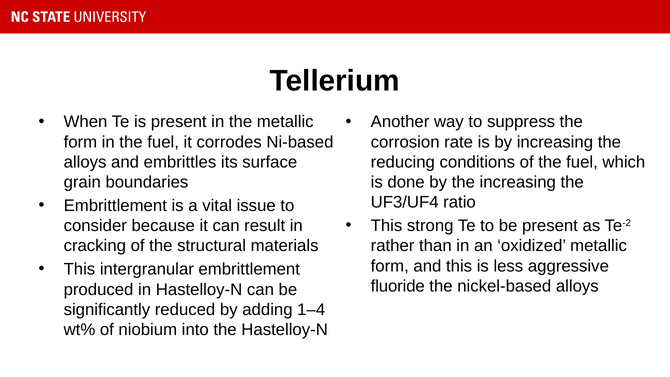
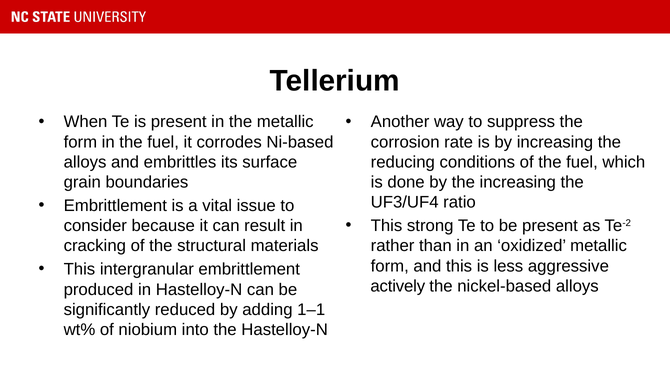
fluoride: fluoride -> actively
1–4: 1–4 -> 1–1
